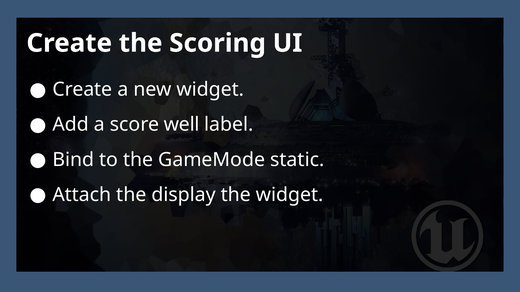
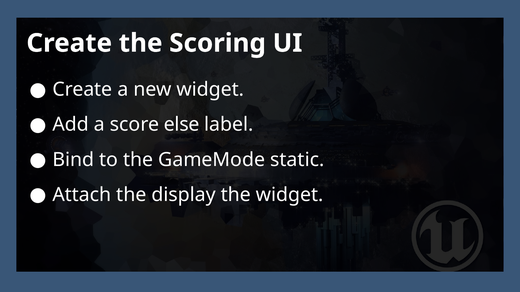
well: well -> else
